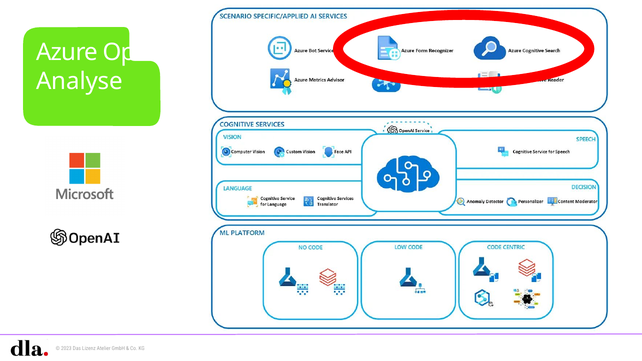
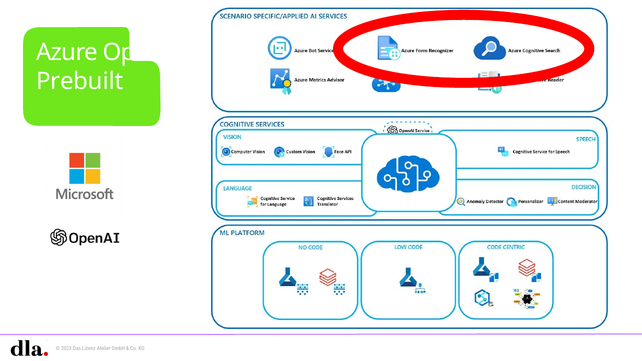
Analyse: Analyse -> Prebuilt
